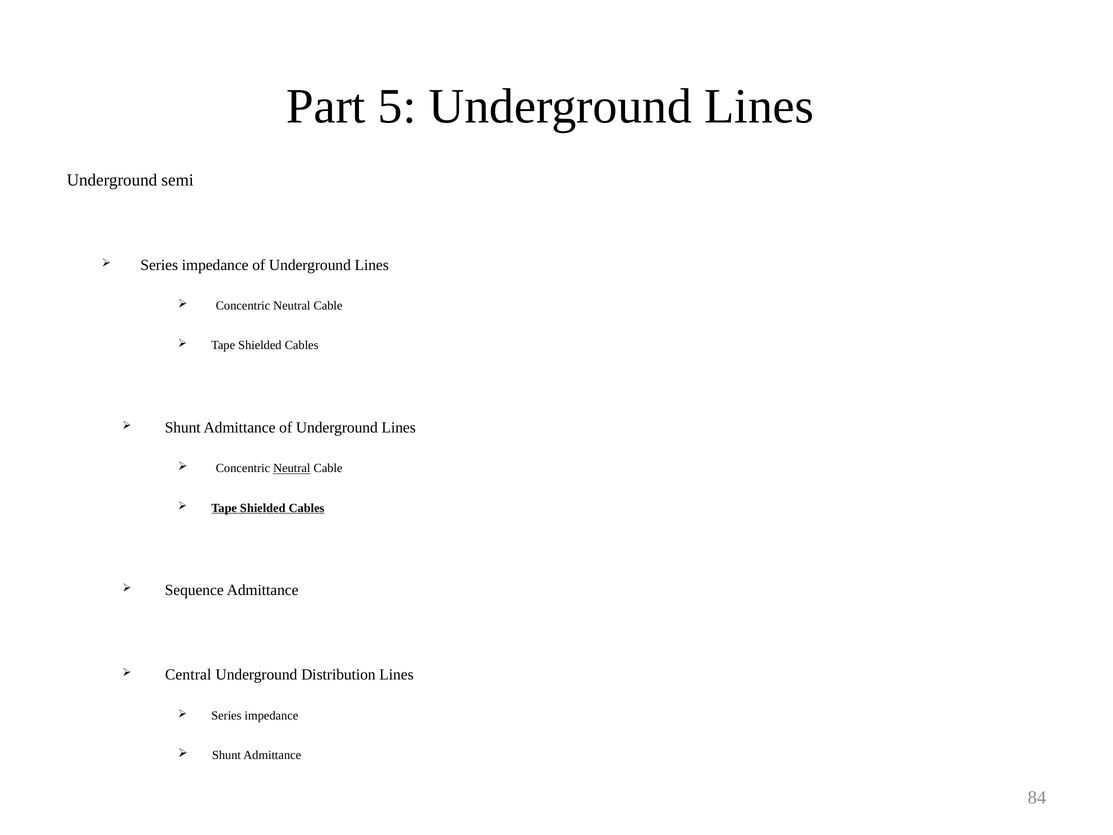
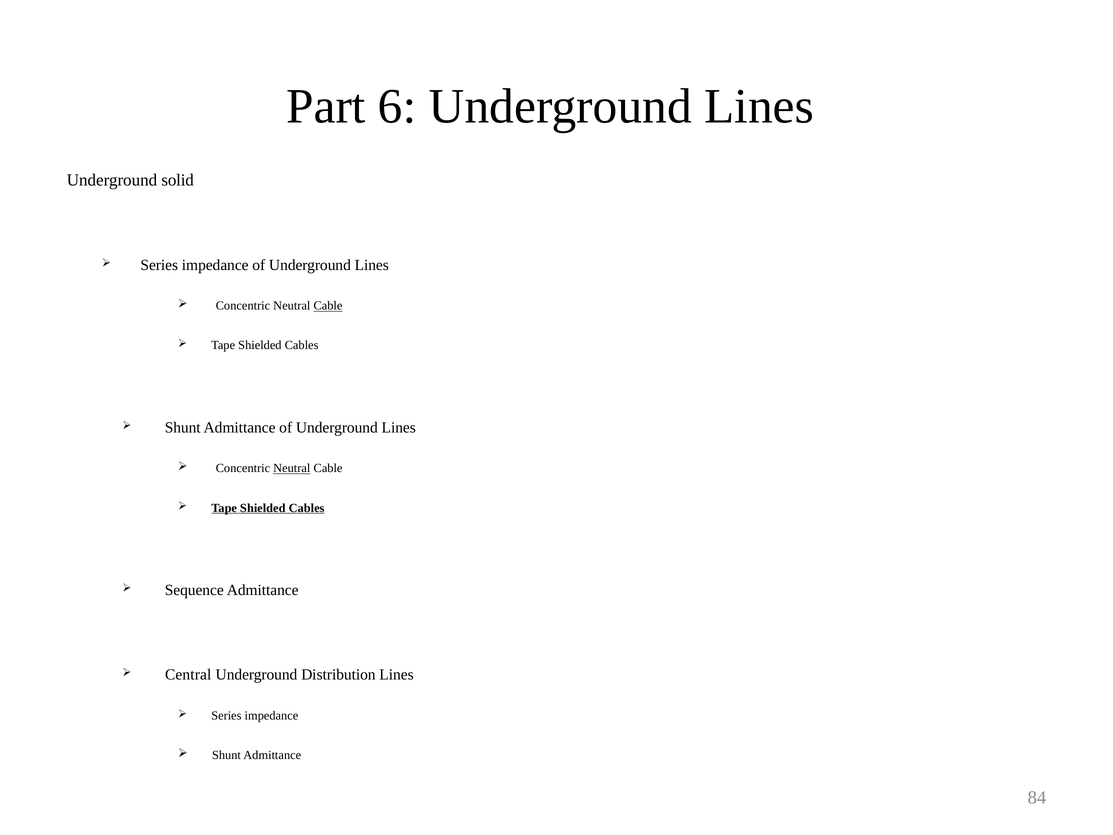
5: 5 -> 6
semi: semi -> solid
Cable at (328, 306) underline: none -> present
